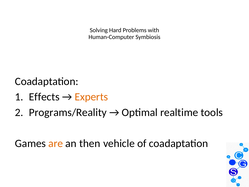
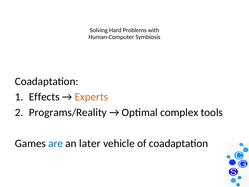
realtime: realtime -> complex
are colour: orange -> blue
then: then -> later
